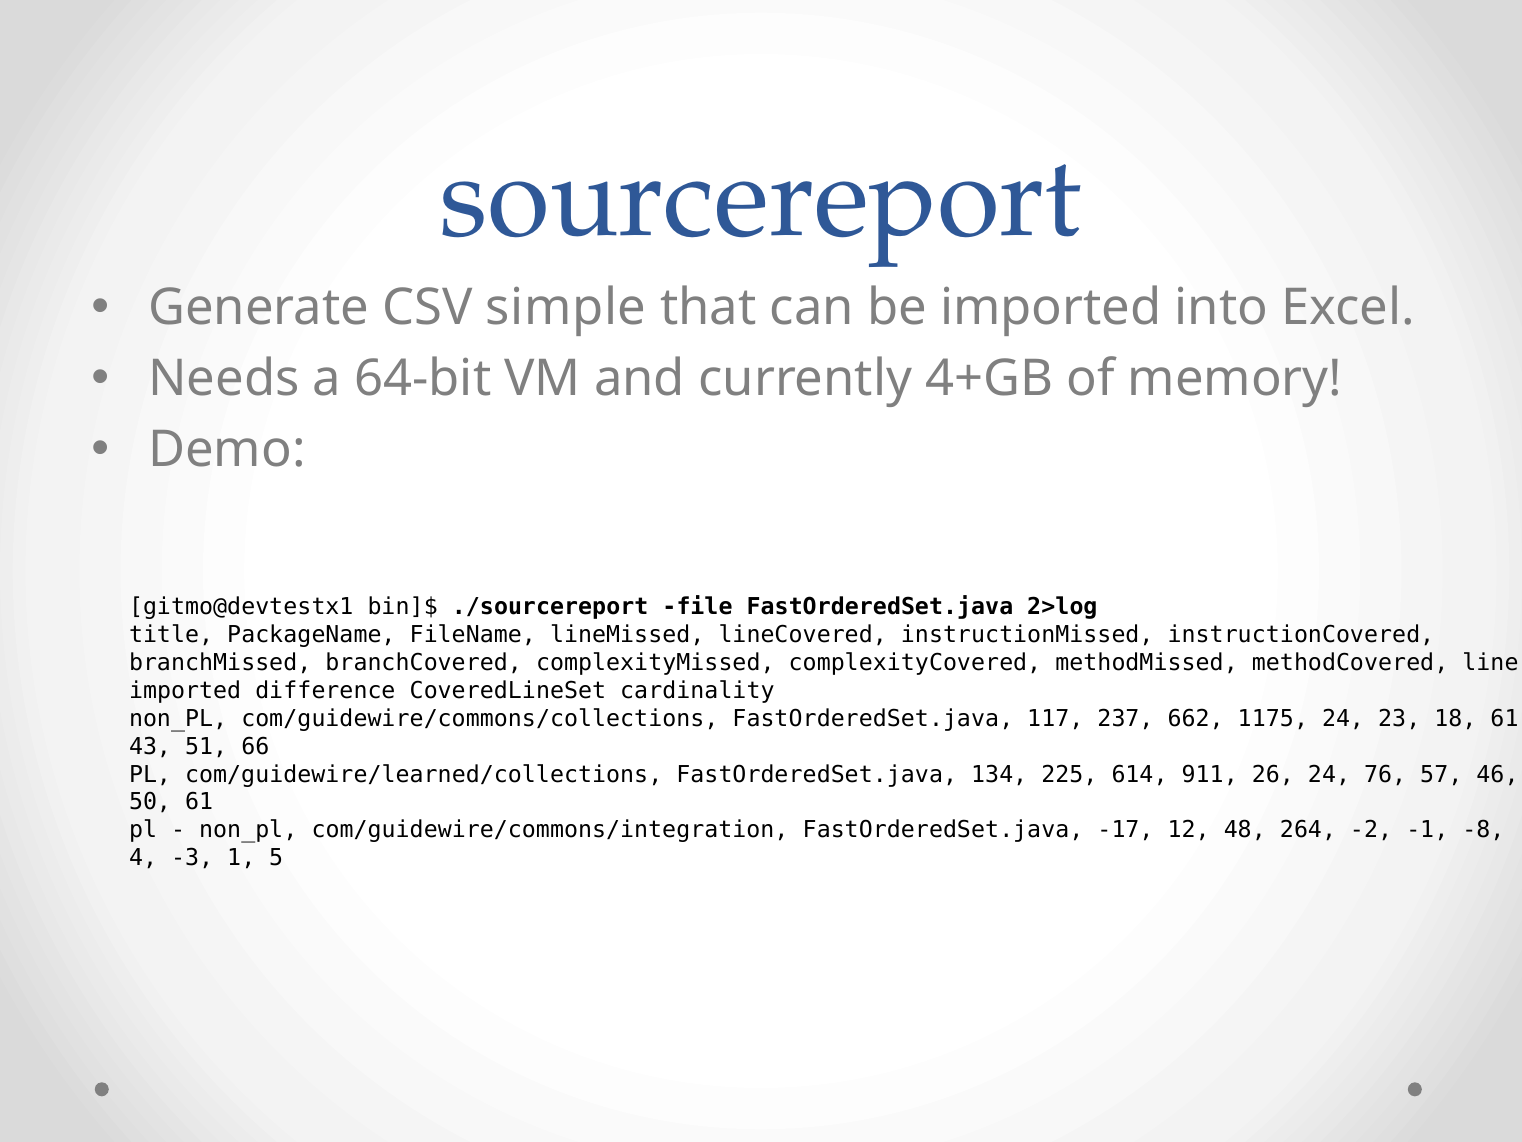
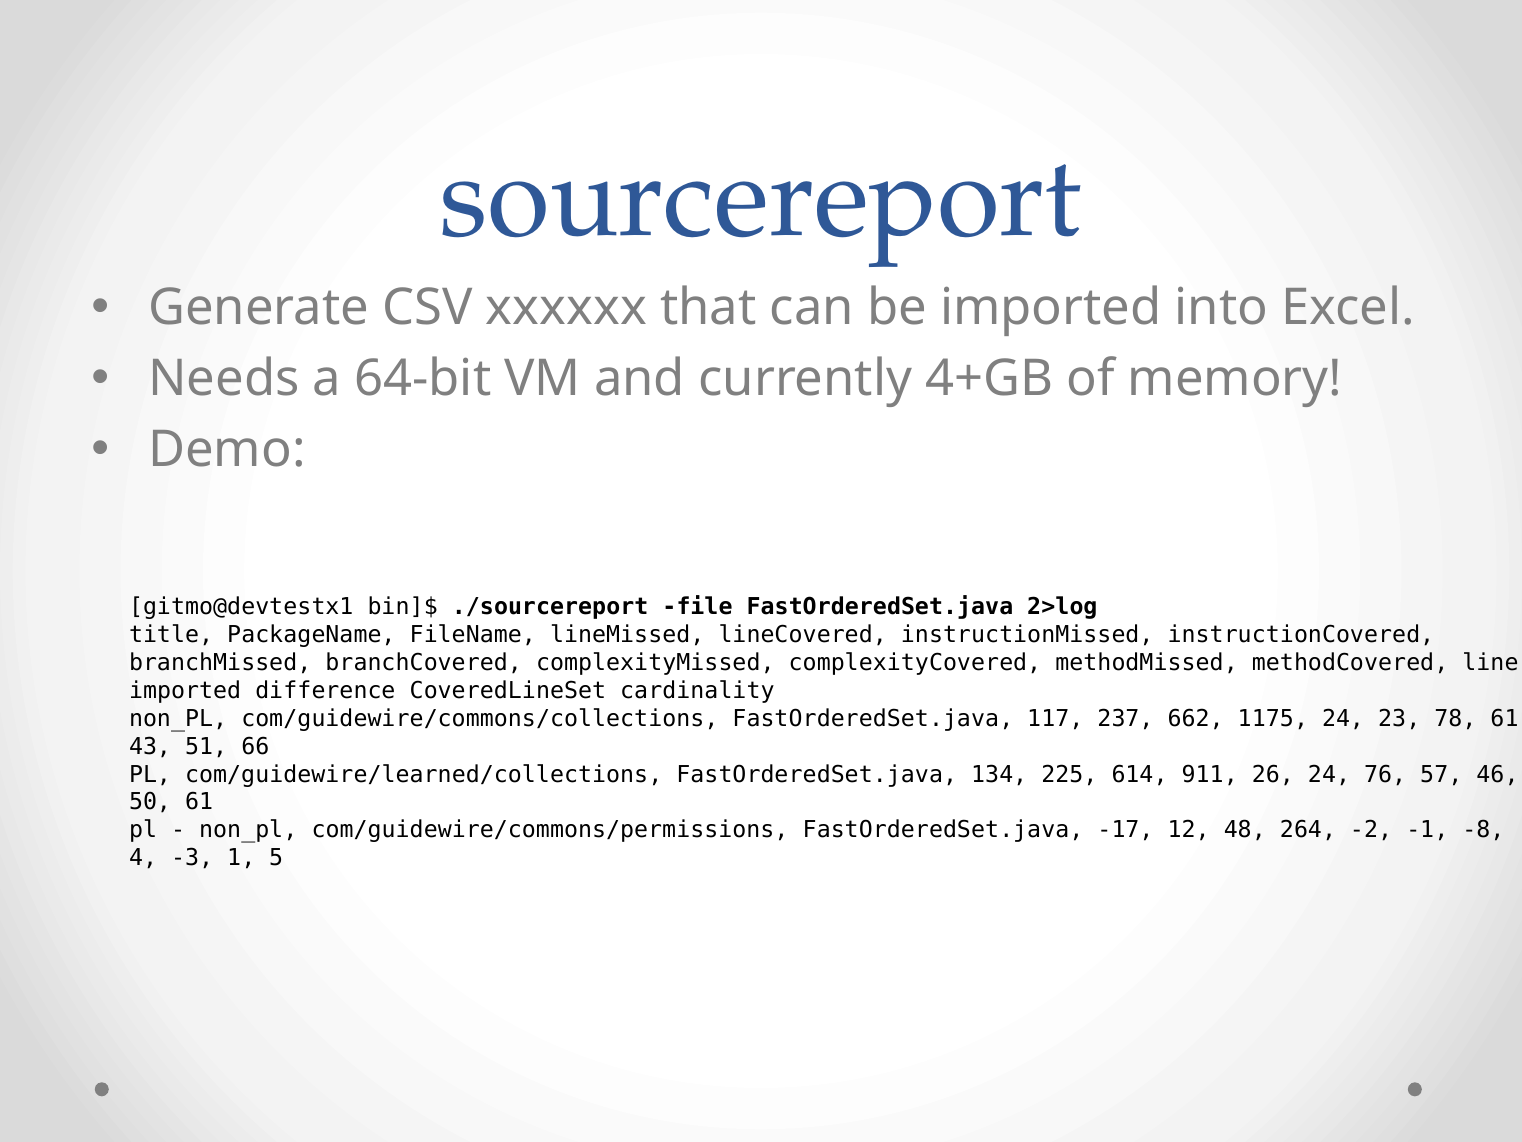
simple: simple -> xxxxxx
18: 18 -> 78
com/guidewire/commons/integration: com/guidewire/commons/integration -> com/guidewire/commons/permissions
